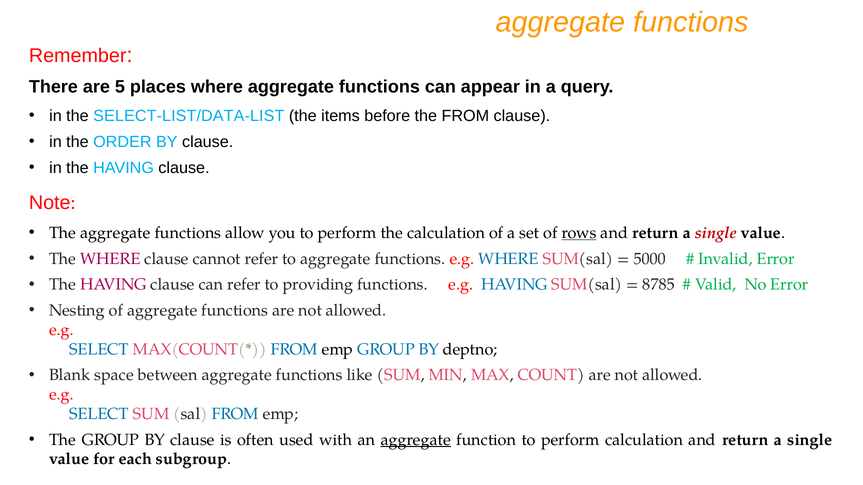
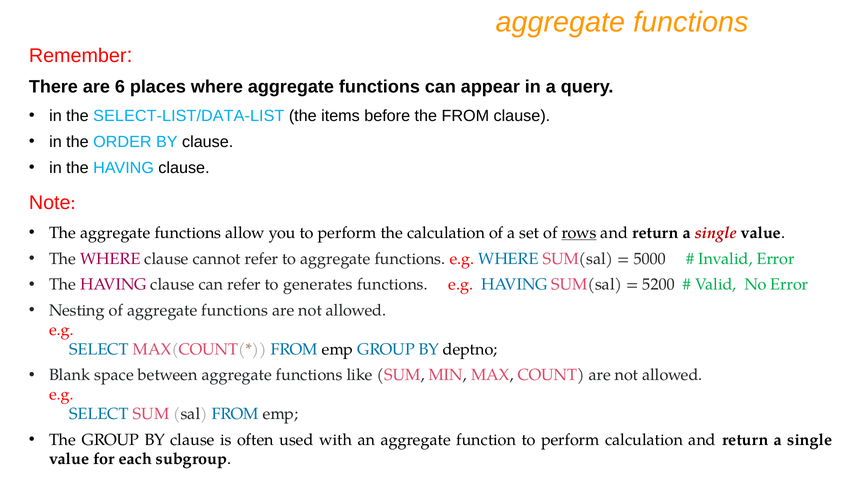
5: 5 -> 6
providing: providing -> generates
8785: 8785 -> 5200
aggregate at (416, 440) underline: present -> none
